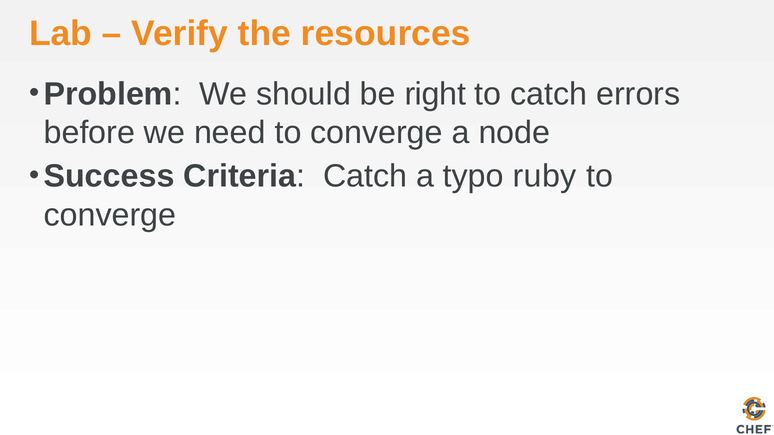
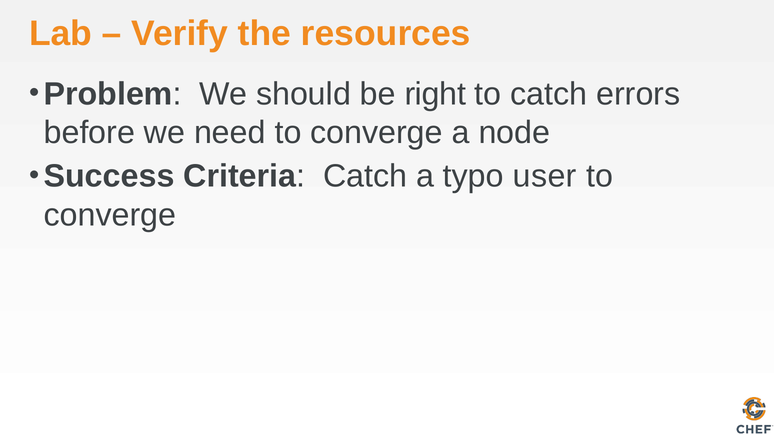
ruby: ruby -> user
